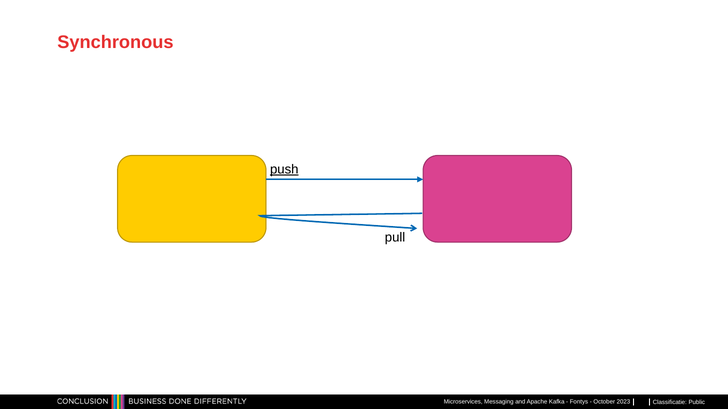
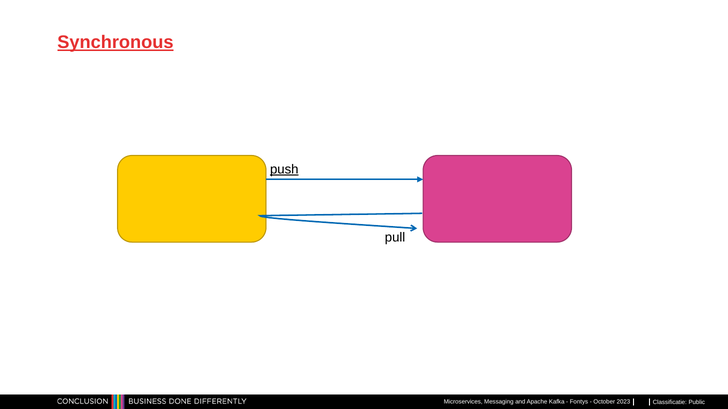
Synchronous underline: none -> present
